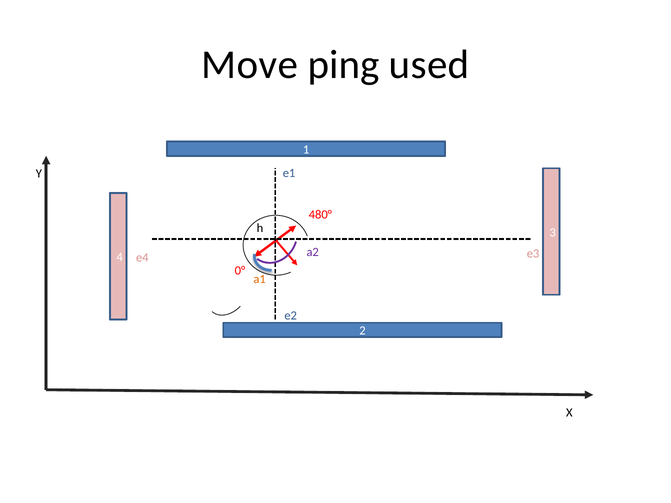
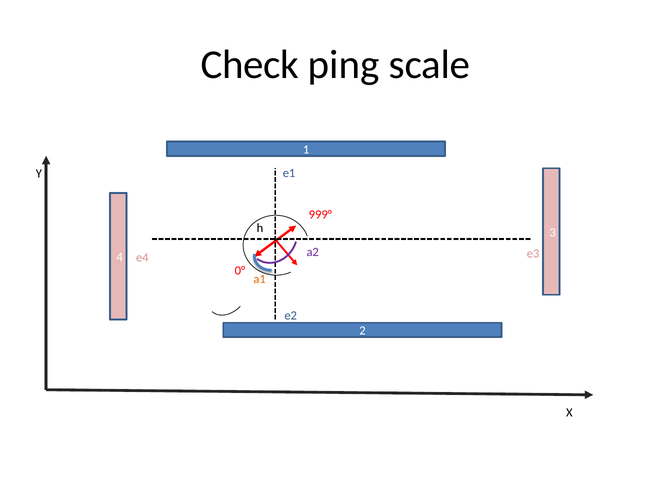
Move: Move -> Check
used: used -> scale
480°: 480° -> 999°
